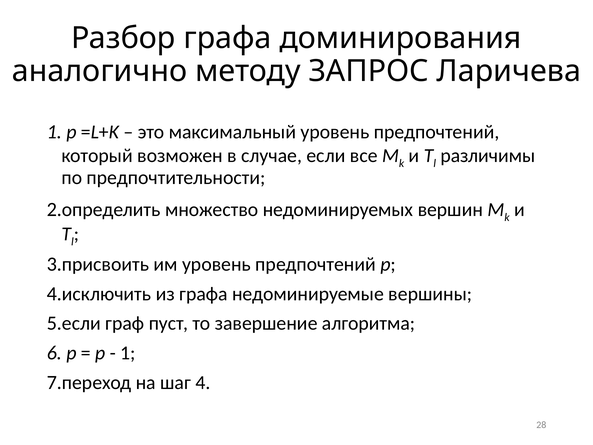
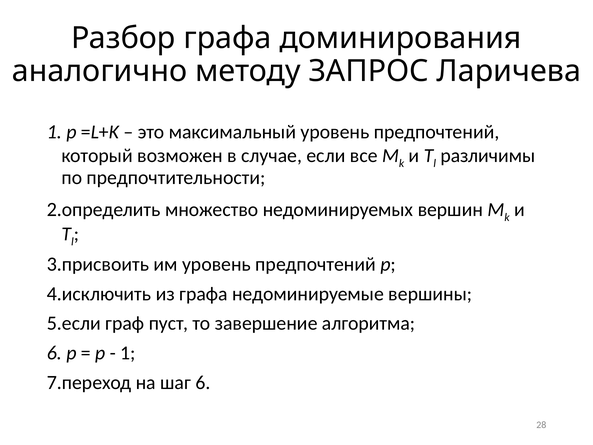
шаг 4: 4 -> 6
